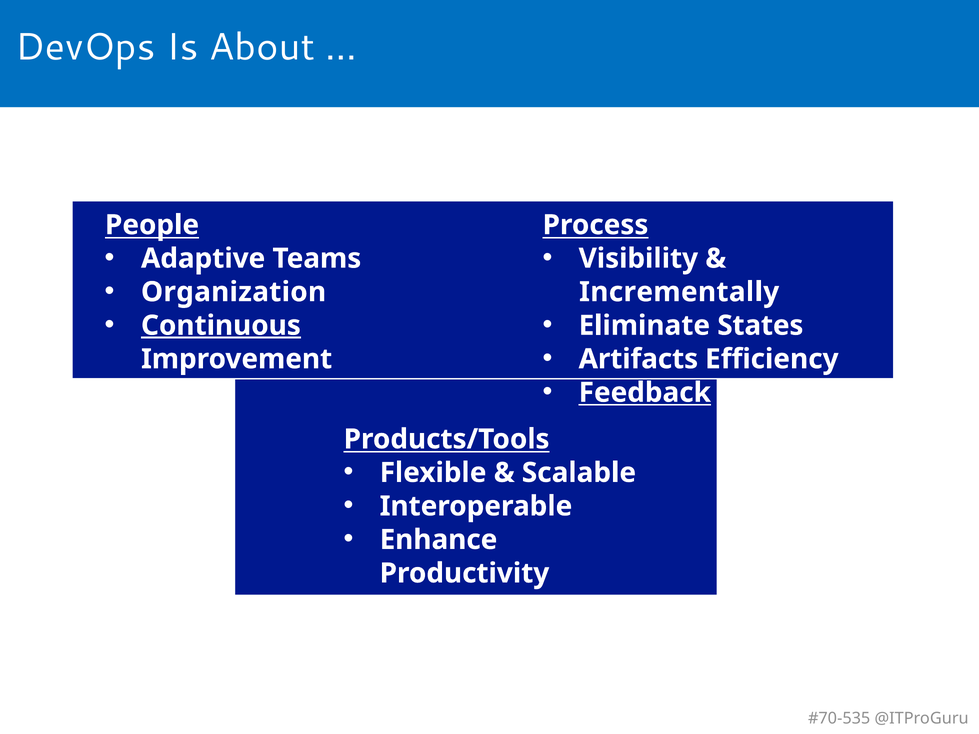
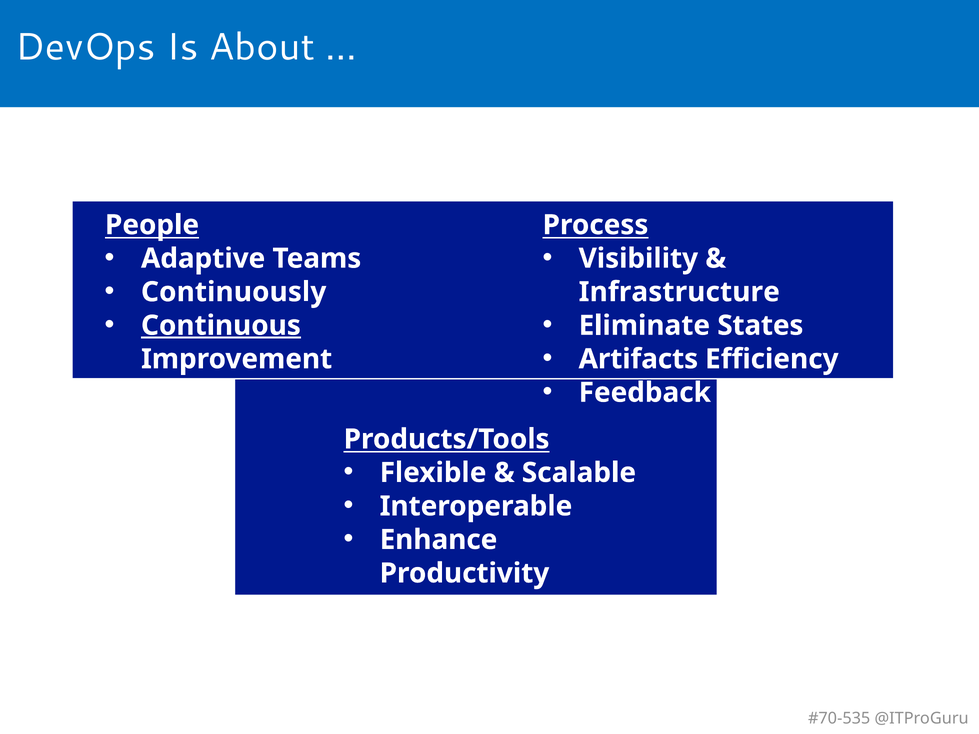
Organization: Organization -> Continuously
Incrementally: Incrementally -> Infrastructure
Feedback underline: present -> none
